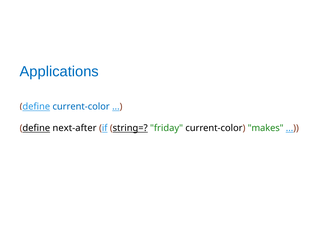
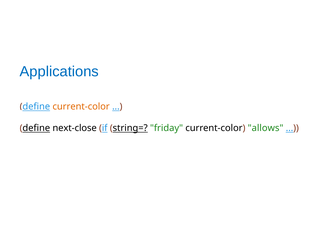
current-color at (81, 106) colour: blue -> orange
next-after: next-after -> next-close
makes: makes -> allows
